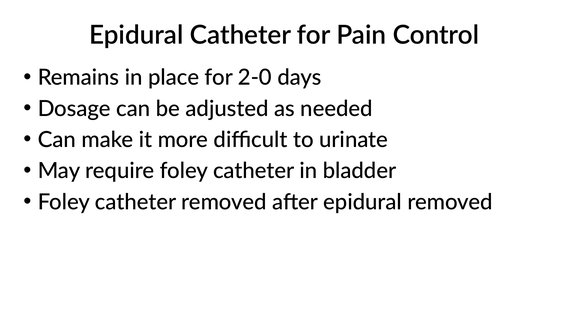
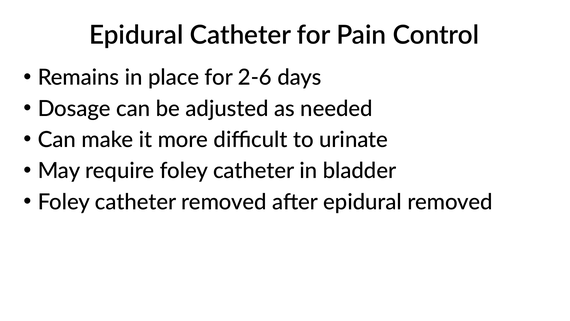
2-0: 2-0 -> 2-6
